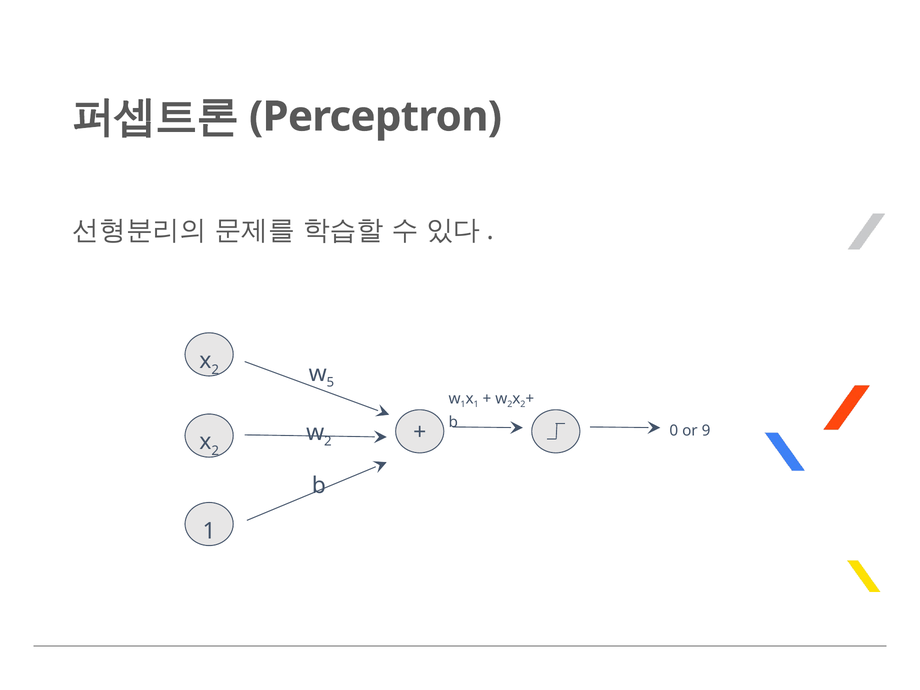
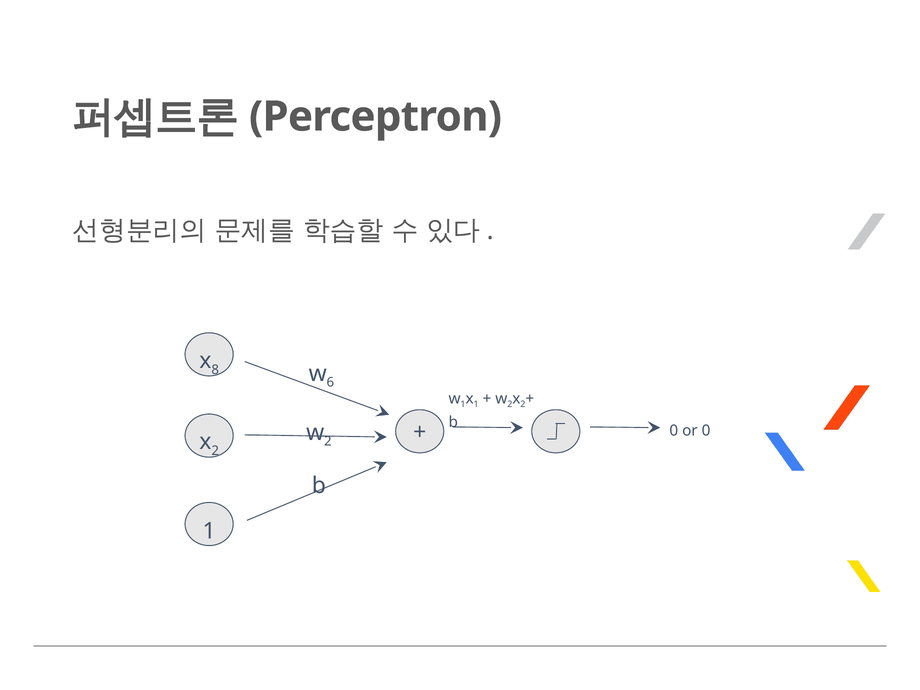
2 at (215, 370): 2 -> 8
5: 5 -> 6
or 9: 9 -> 0
